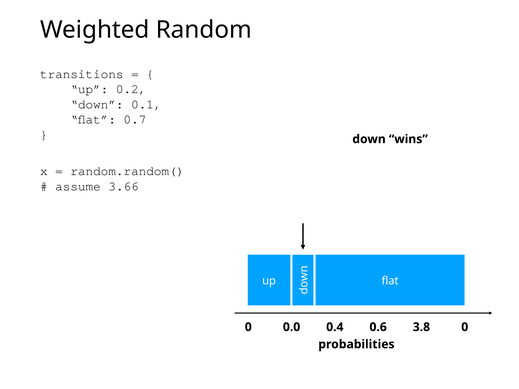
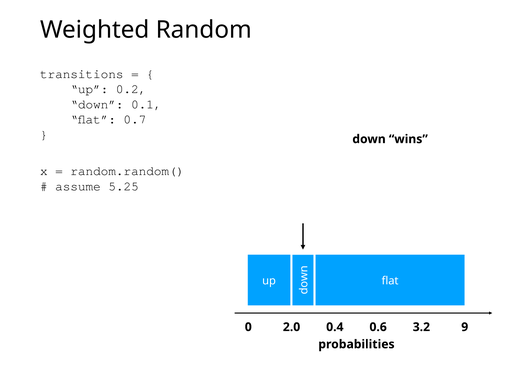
3.66: 3.66 -> 5.25
0.0: 0.0 -> 2.0
3.8: 3.8 -> 3.2
0 0: 0 -> 9
